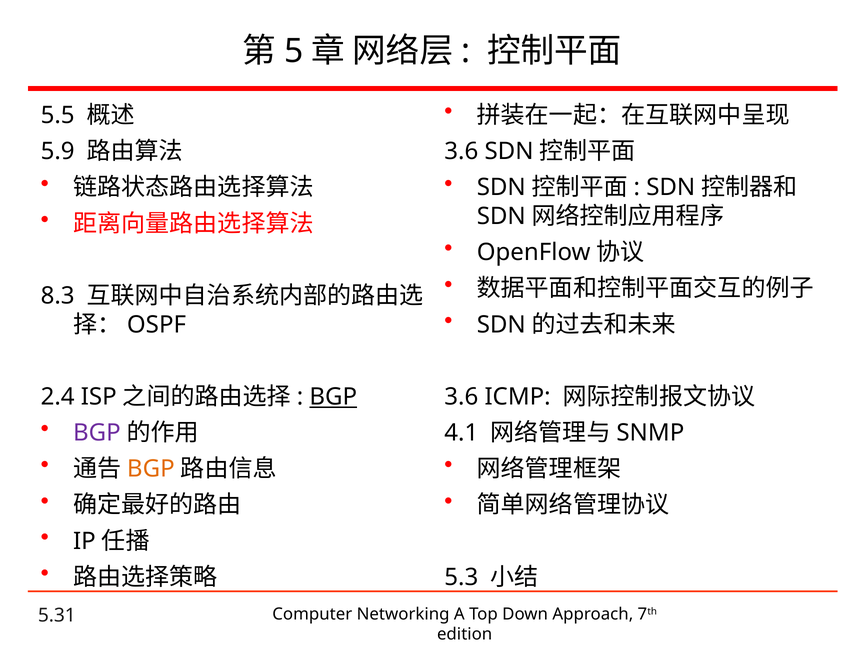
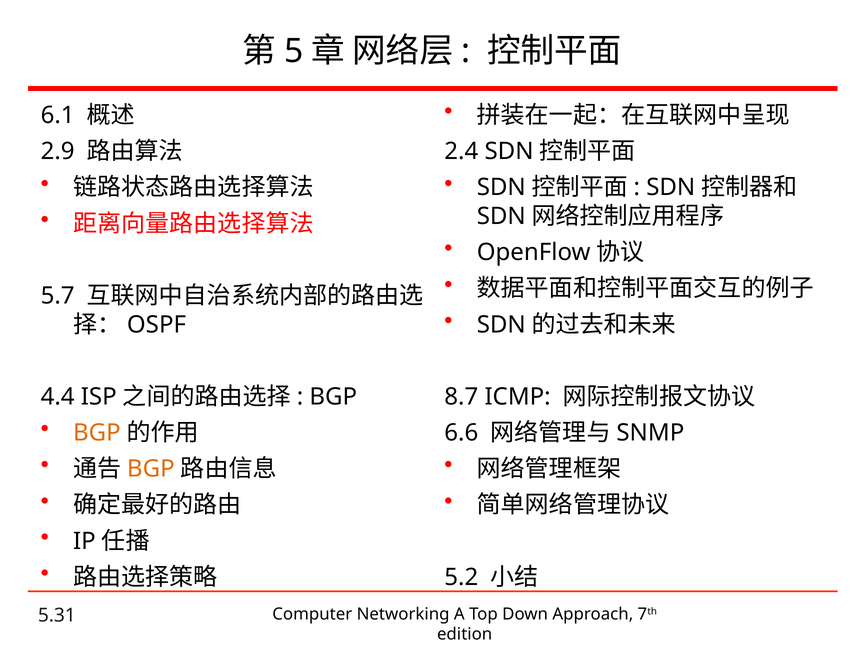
5.5: 5.5 -> 6.1
5.9: 5.9 -> 2.9
3.6 at (461, 151): 3.6 -> 2.4
8.3: 8.3 -> 5.7
2.4: 2.4 -> 4.4
BGP at (333, 397) underline: present -> none
3.6 at (461, 397): 3.6 -> 8.7
BGP at (97, 433) colour: purple -> orange
4.1: 4.1 -> 6.6
5.3: 5.3 -> 5.2
